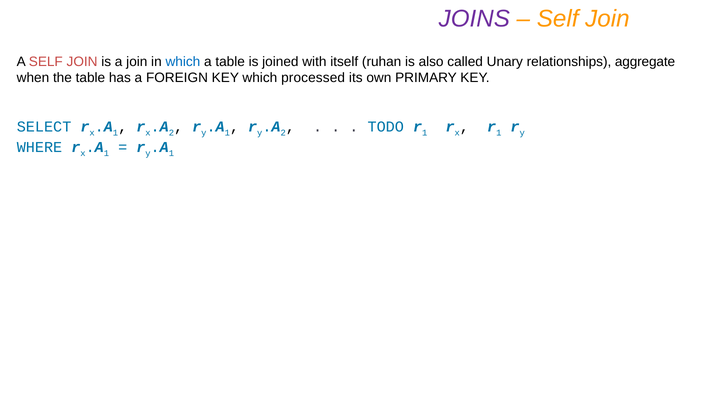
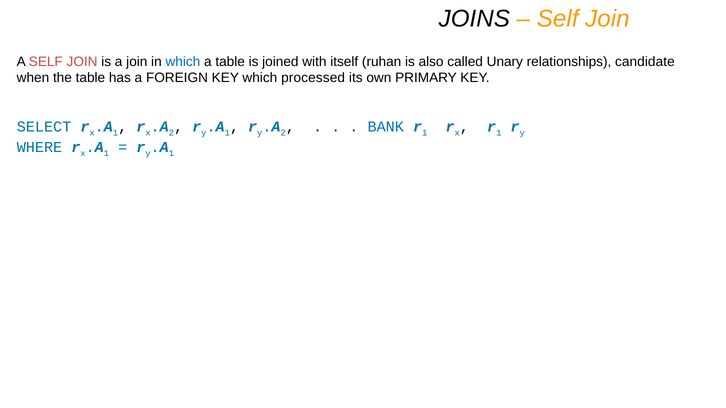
JOINS colour: purple -> black
aggregate: aggregate -> candidate
TODO: TODO -> BANK
